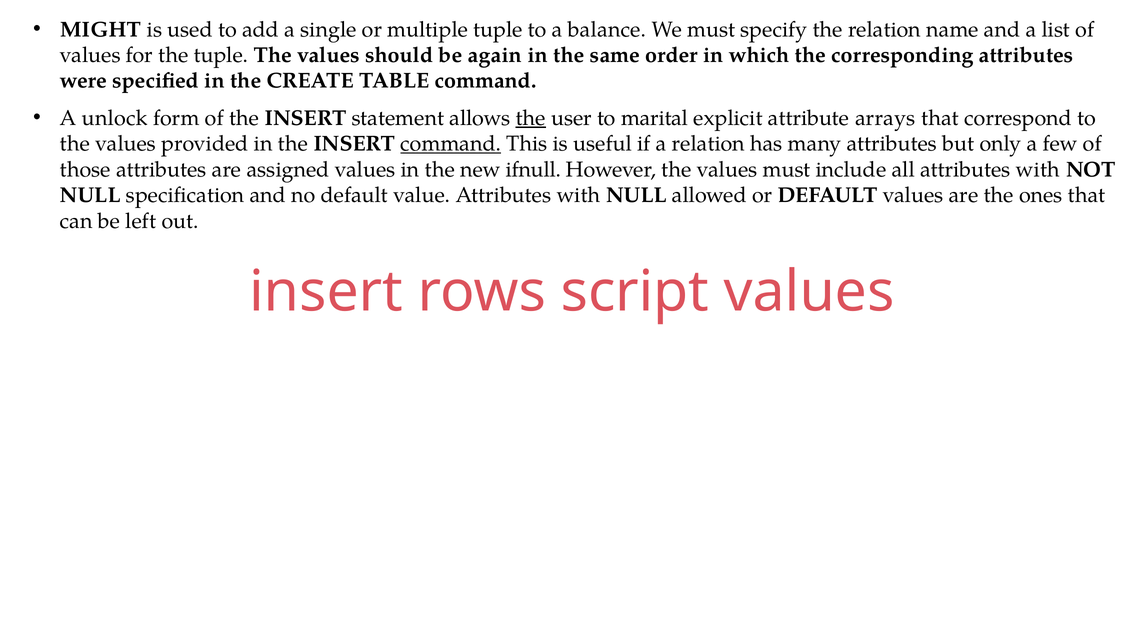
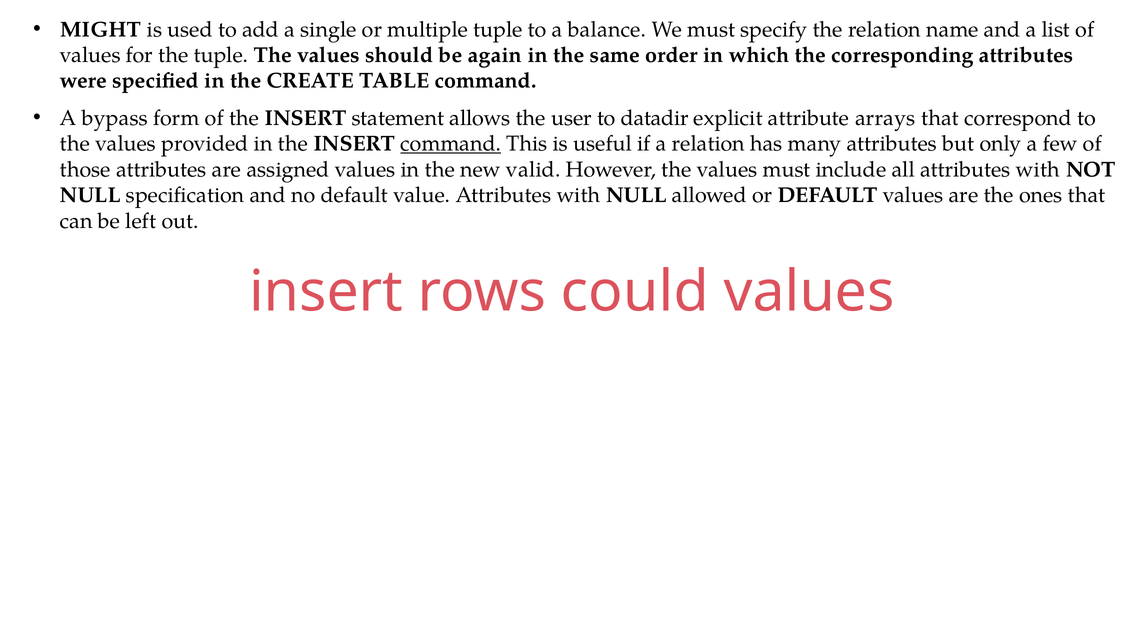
unlock: unlock -> bypass
the at (531, 118) underline: present -> none
marital: marital -> datadir
ifnull: ifnull -> valid
script: script -> could
